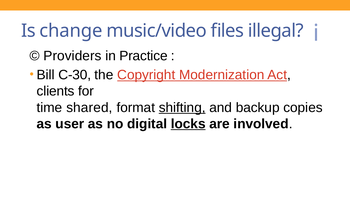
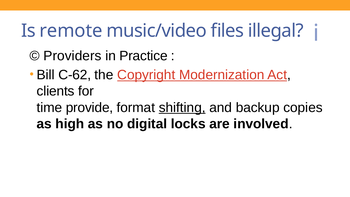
change: change -> remote
C-30: C-30 -> C-62
shared: shared -> provide
user: user -> high
locks underline: present -> none
